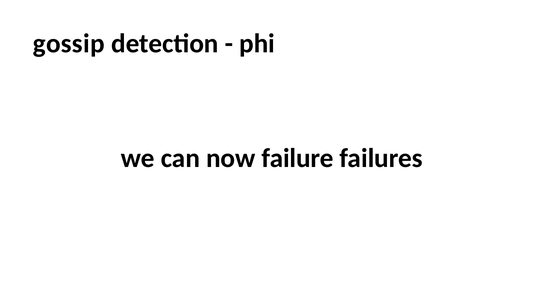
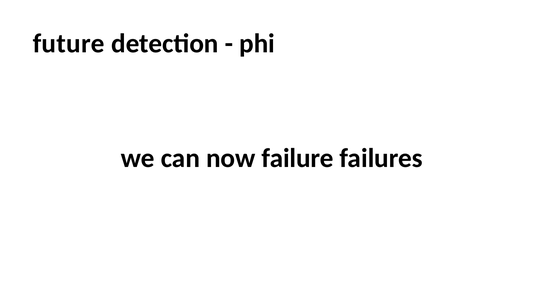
gossip: gossip -> future
